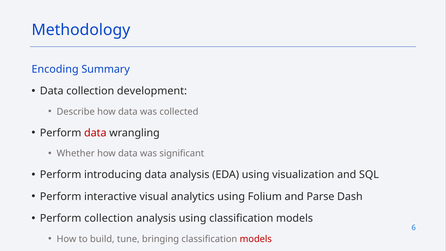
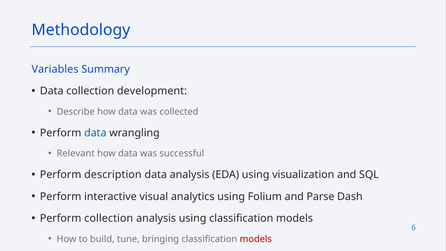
Encoding: Encoding -> Variables
data at (95, 133) colour: red -> blue
Whether: Whether -> Relevant
significant: significant -> successful
introducing: introducing -> description
